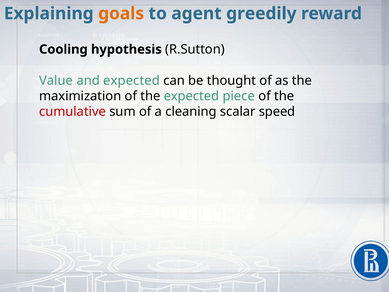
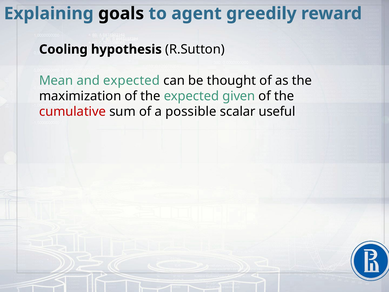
goals colour: orange -> black
Value: Value -> Mean
piece: piece -> given
cleaning: cleaning -> possible
speed: speed -> useful
